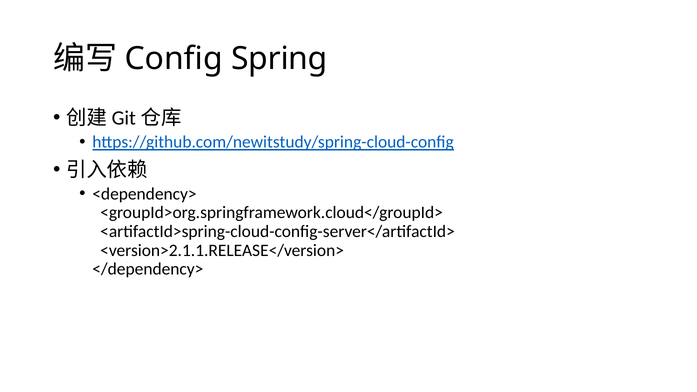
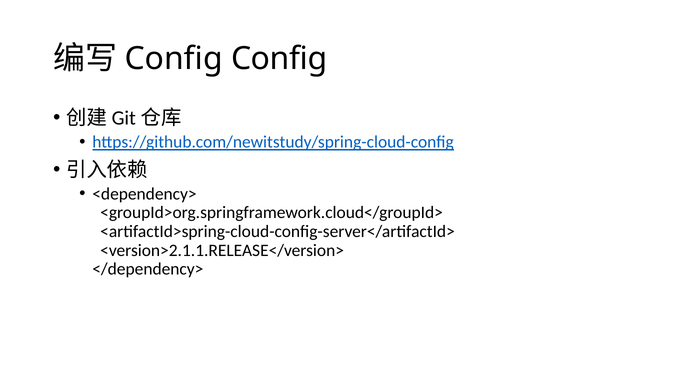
Spring at (279, 59): Spring -> Config
